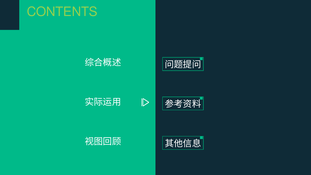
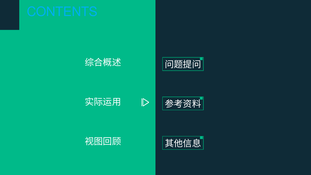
CONTENTS colour: light green -> light blue
